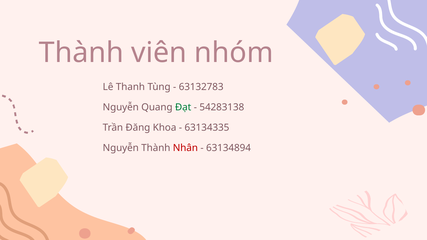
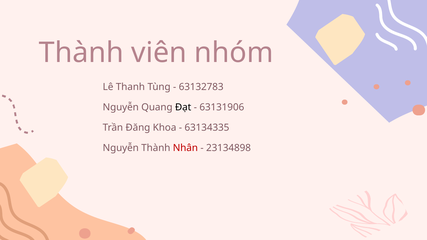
Đạt colour: green -> black
54283138: 54283138 -> 63131906
63134894: 63134894 -> 23134898
